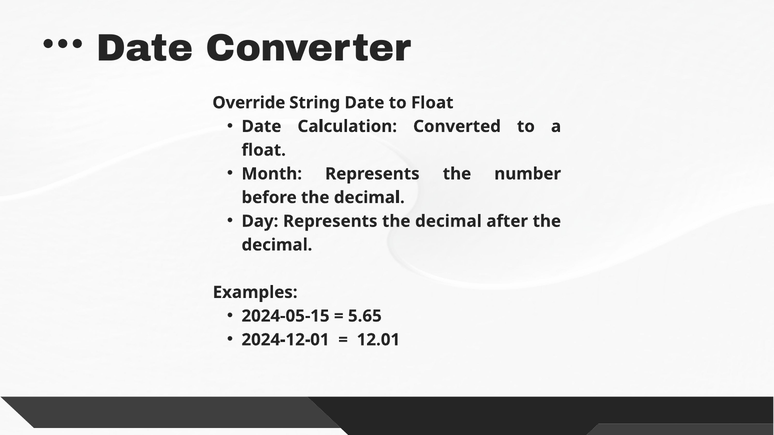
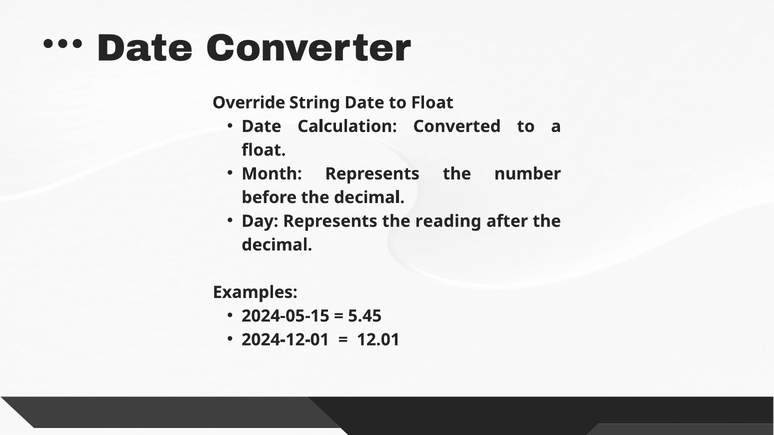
Represents the decimal: decimal -> reading
5.65: 5.65 -> 5.45
